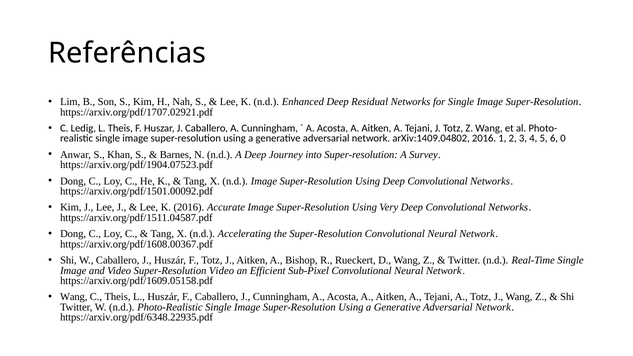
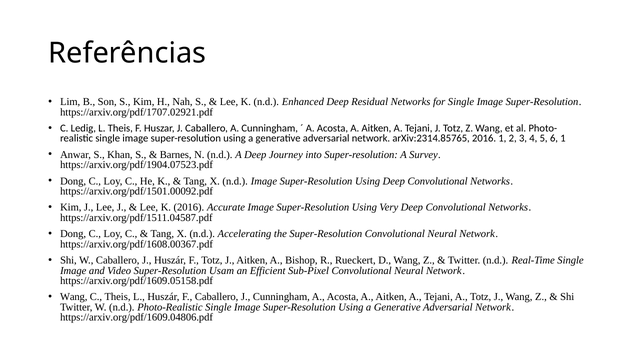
arXiv:1409.04802: arXiv:1409.04802 -> arXiv:2314.85765
6 0: 0 -> 1
Super-Resolution Video: Video -> Usam
https://arxiv.org/pdf/6348.22935.pdf: https://arxiv.org/pdf/6348.22935.pdf -> https://arxiv.org/pdf/1609.04806.pdf
